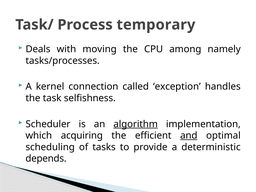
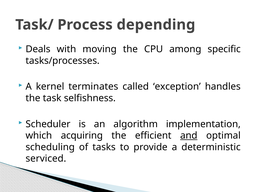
temporary: temporary -> depending
namely: namely -> specific
connection: connection -> terminates
algorithm underline: present -> none
depends: depends -> serviced
